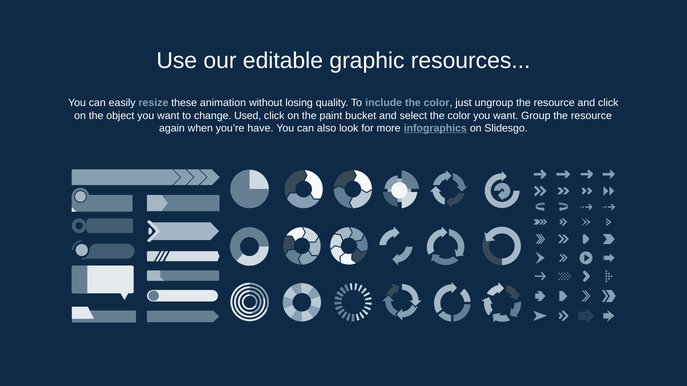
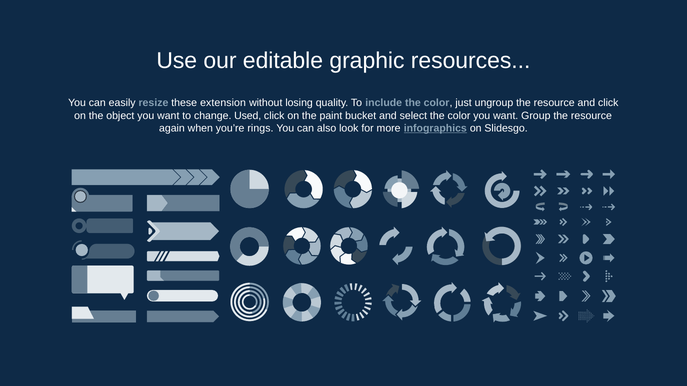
animation: animation -> extension
have: have -> rings
